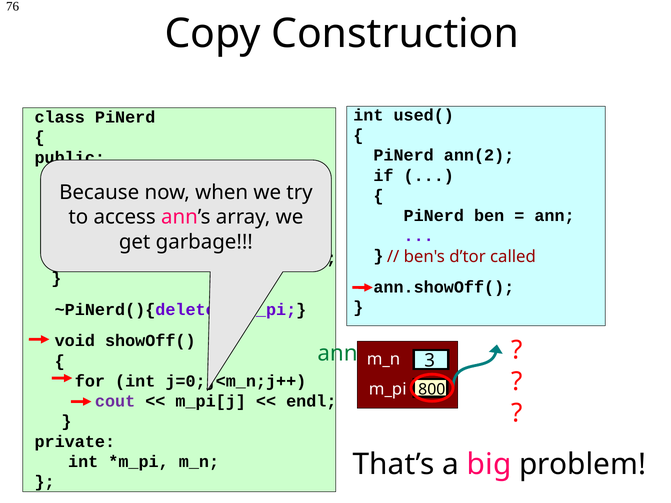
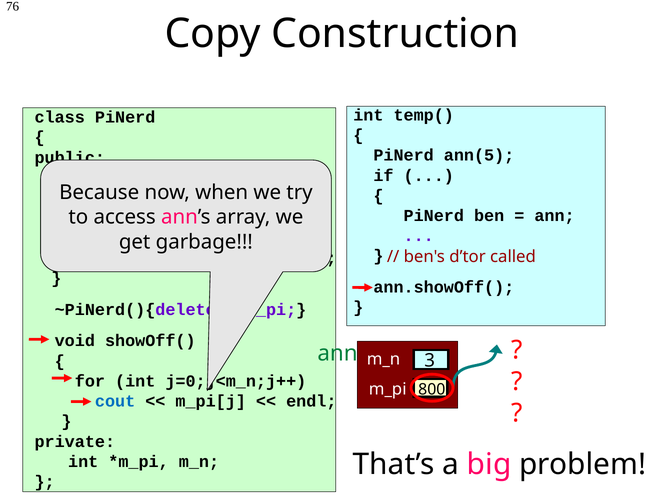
used(: used( -> temp(
ann(2: ann(2 -> ann(5
cout colour: purple -> blue
